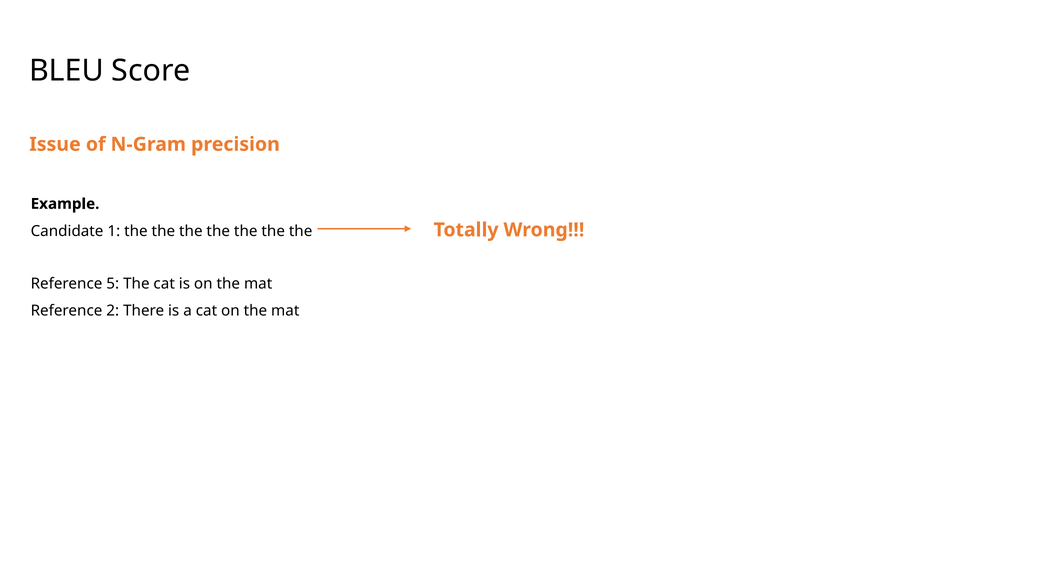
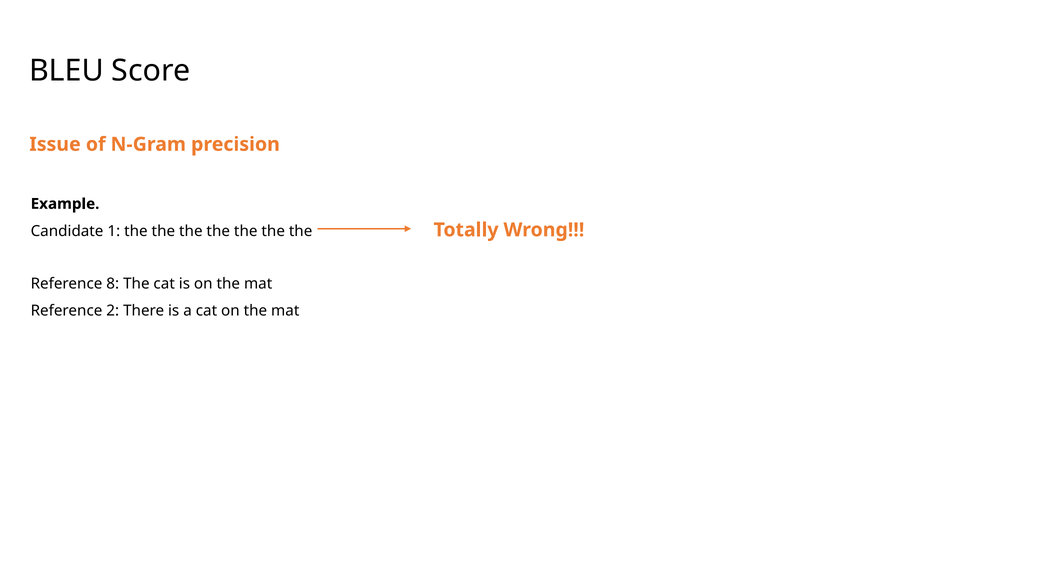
5: 5 -> 8
